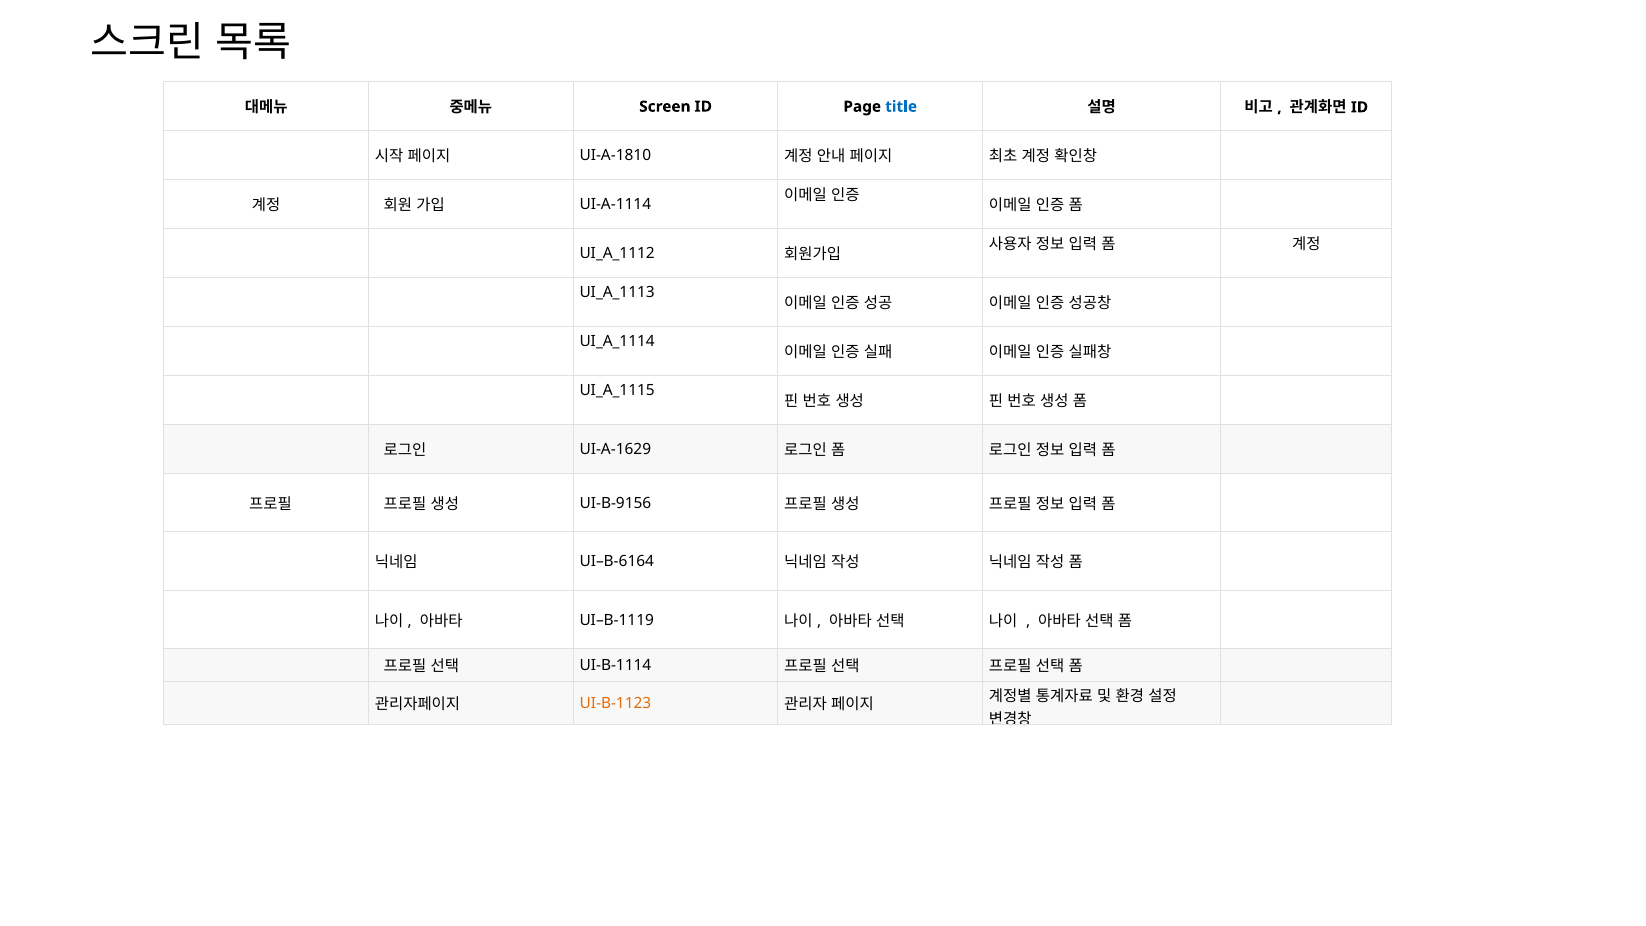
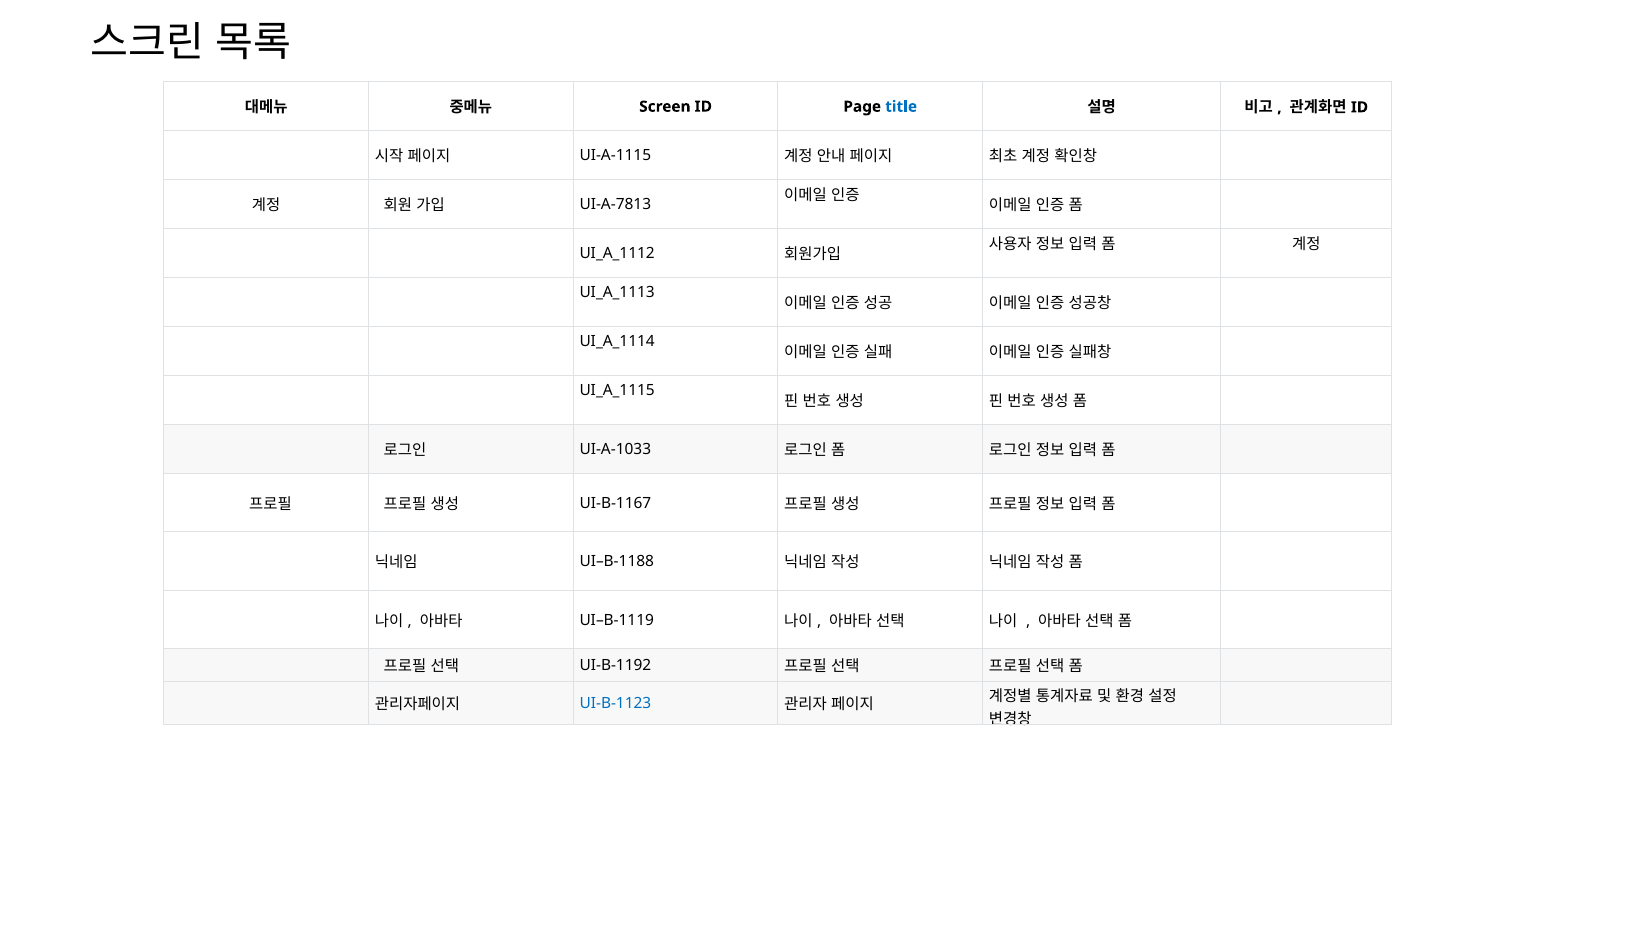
UI-A-1810: UI-A-1810 -> UI-A-1115
UI-A-1114: UI-A-1114 -> UI-A-7813
UI-A-1629: UI-A-1629 -> UI-A-1033
UI-B-9156: UI-B-9156 -> UI-B-1167
UI–B-6164: UI–B-6164 -> UI–B-1188
UI-B-1114: UI-B-1114 -> UI-B-1192
UI-B-1123 colour: orange -> blue
